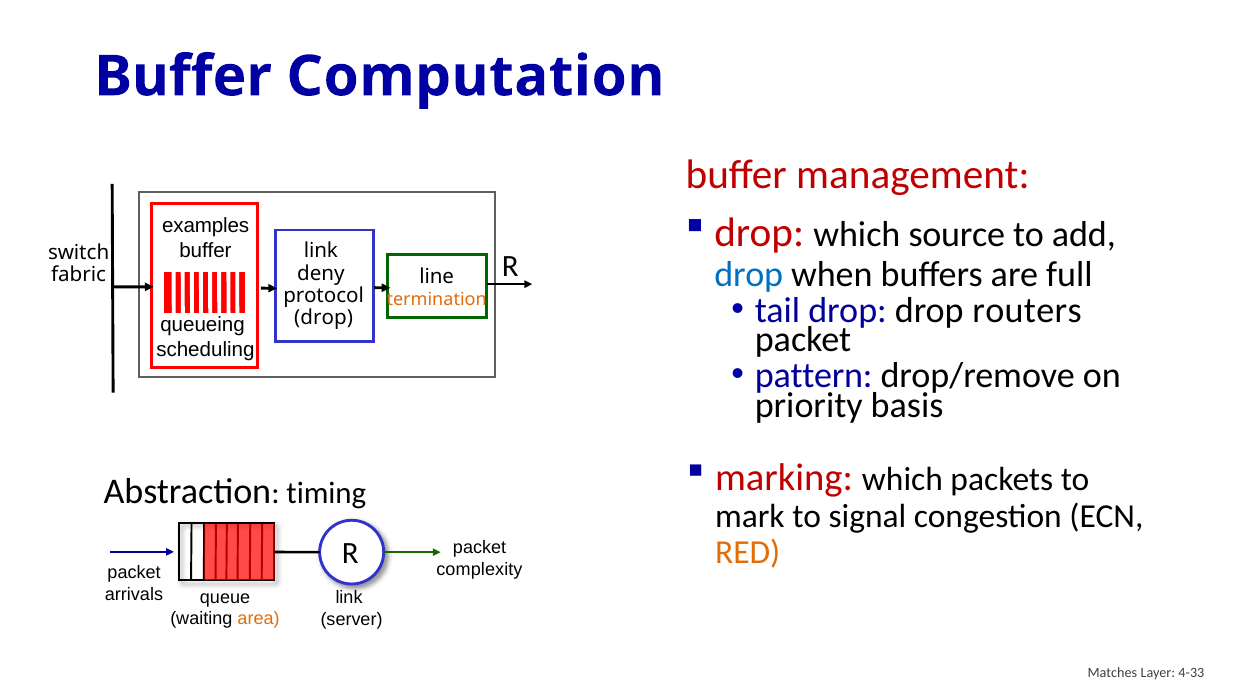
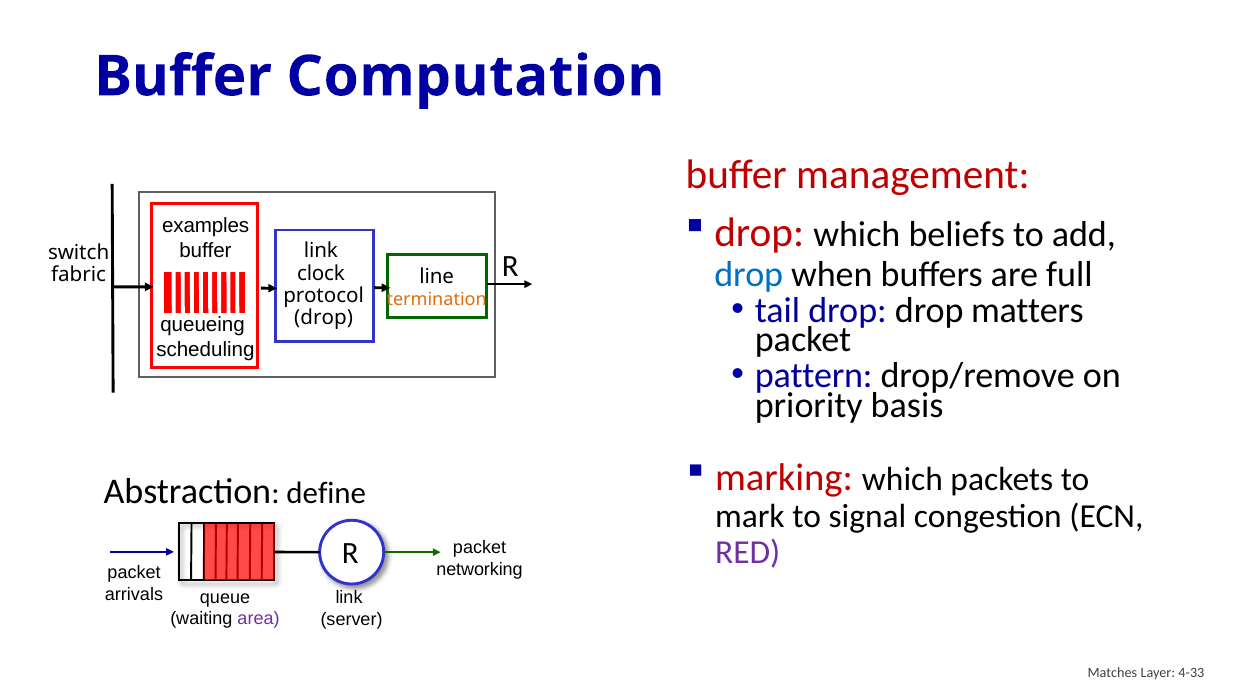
source: source -> beliefs
deny: deny -> clock
routers: routers -> matters
timing: timing -> define
RED colour: orange -> purple
complexity: complexity -> networking
area colour: orange -> purple
